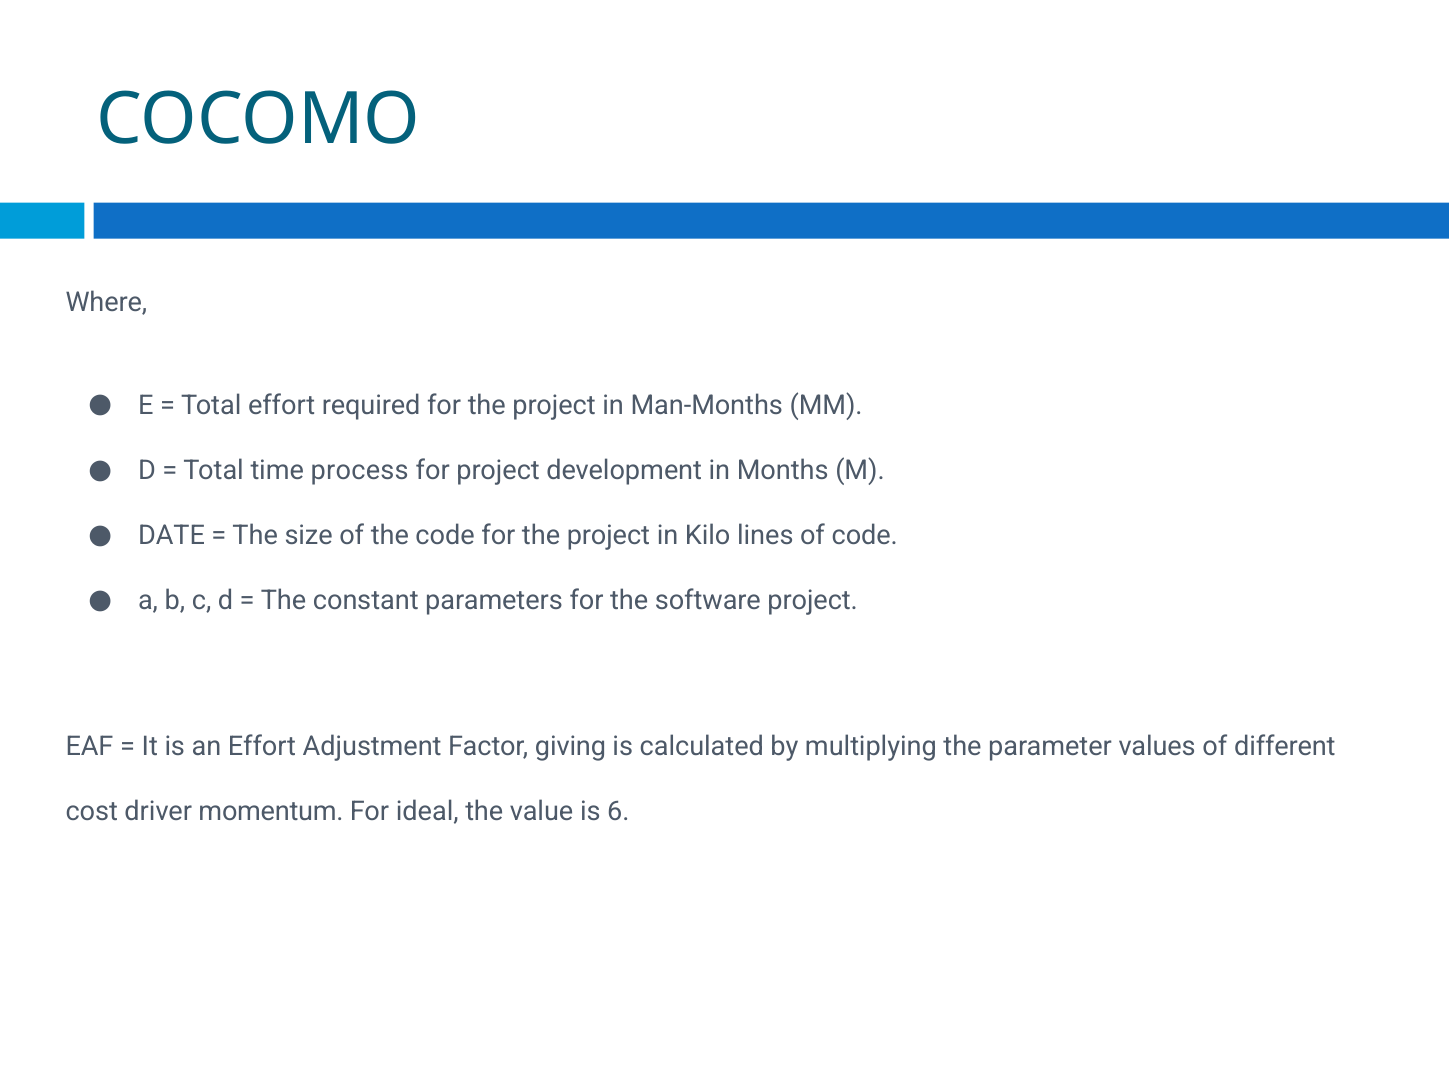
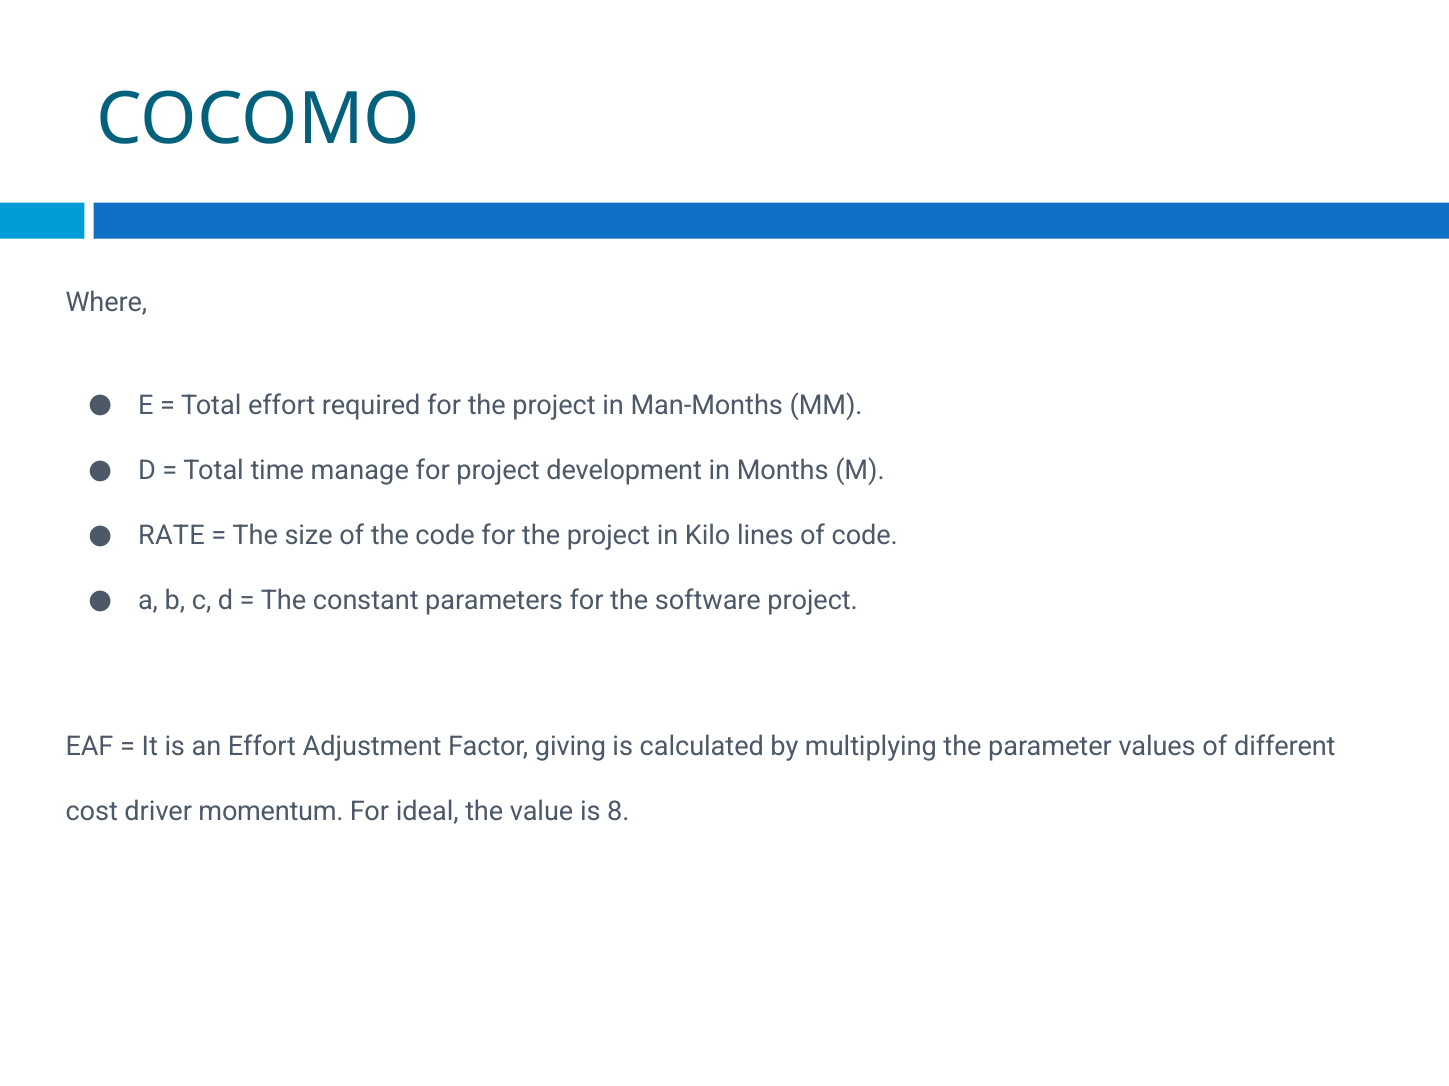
process: process -> manage
DATE: DATE -> RATE
6: 6 -> 8
